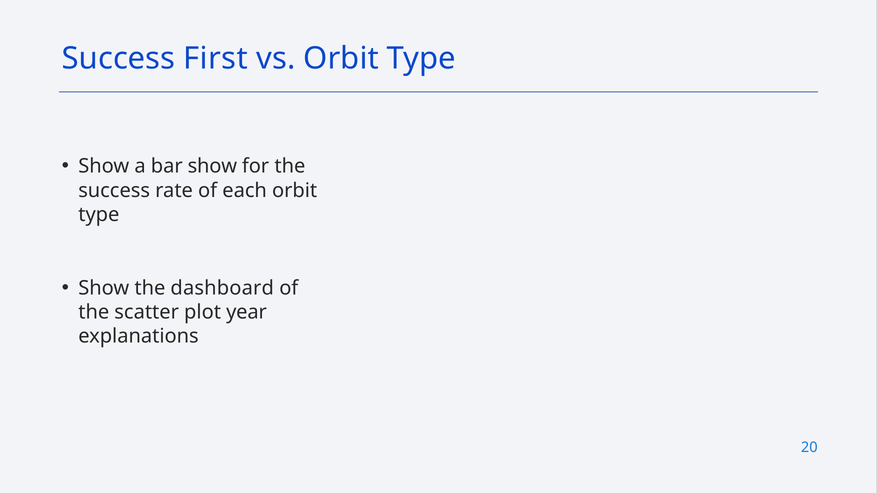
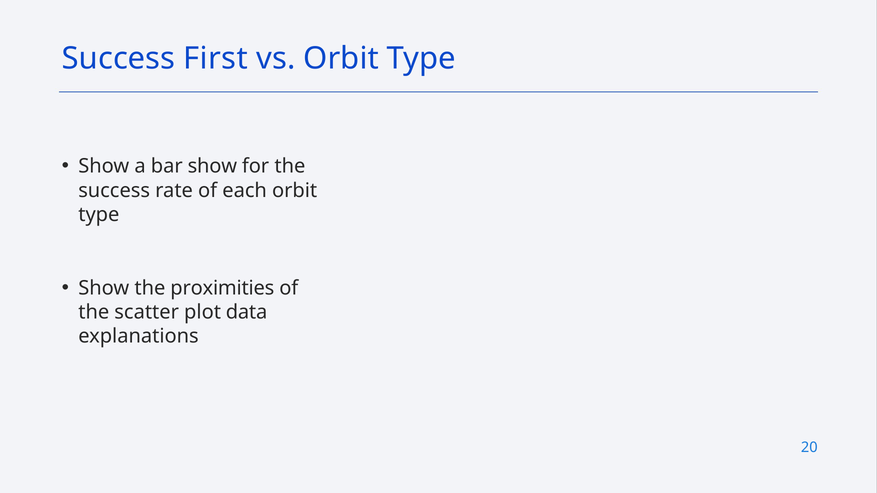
dashboard: dashboard -> proximities
year: year -> data
